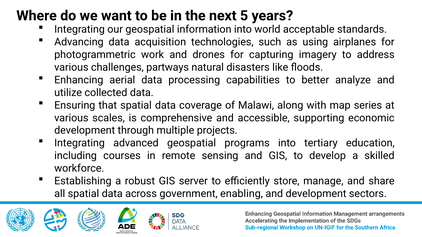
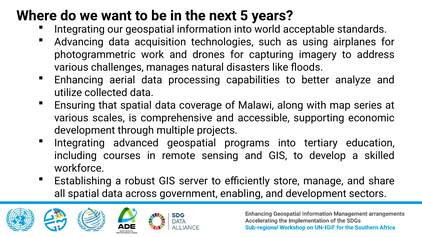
partways: partways -> manages
